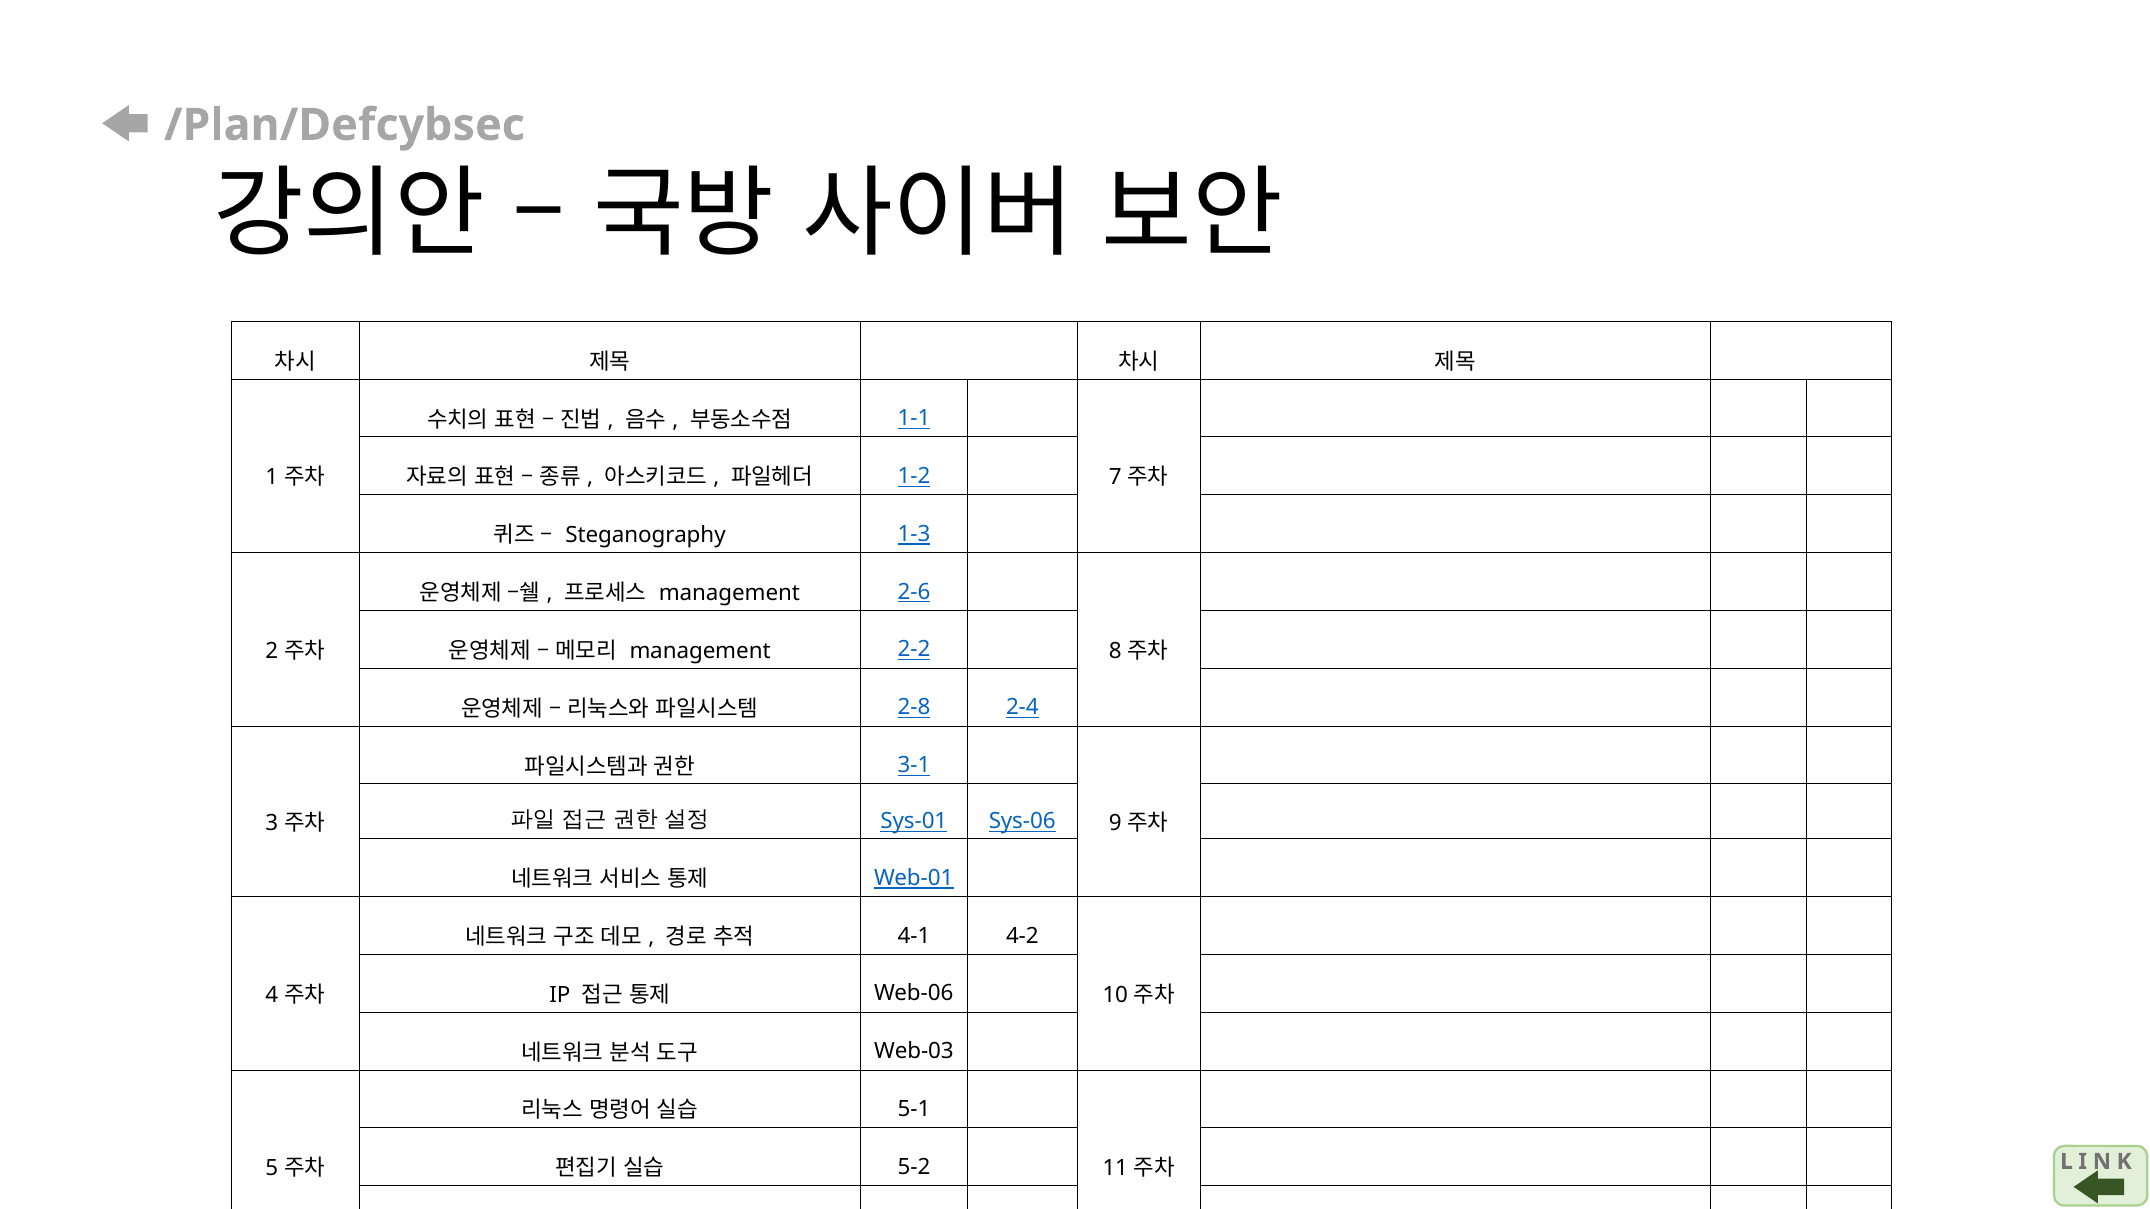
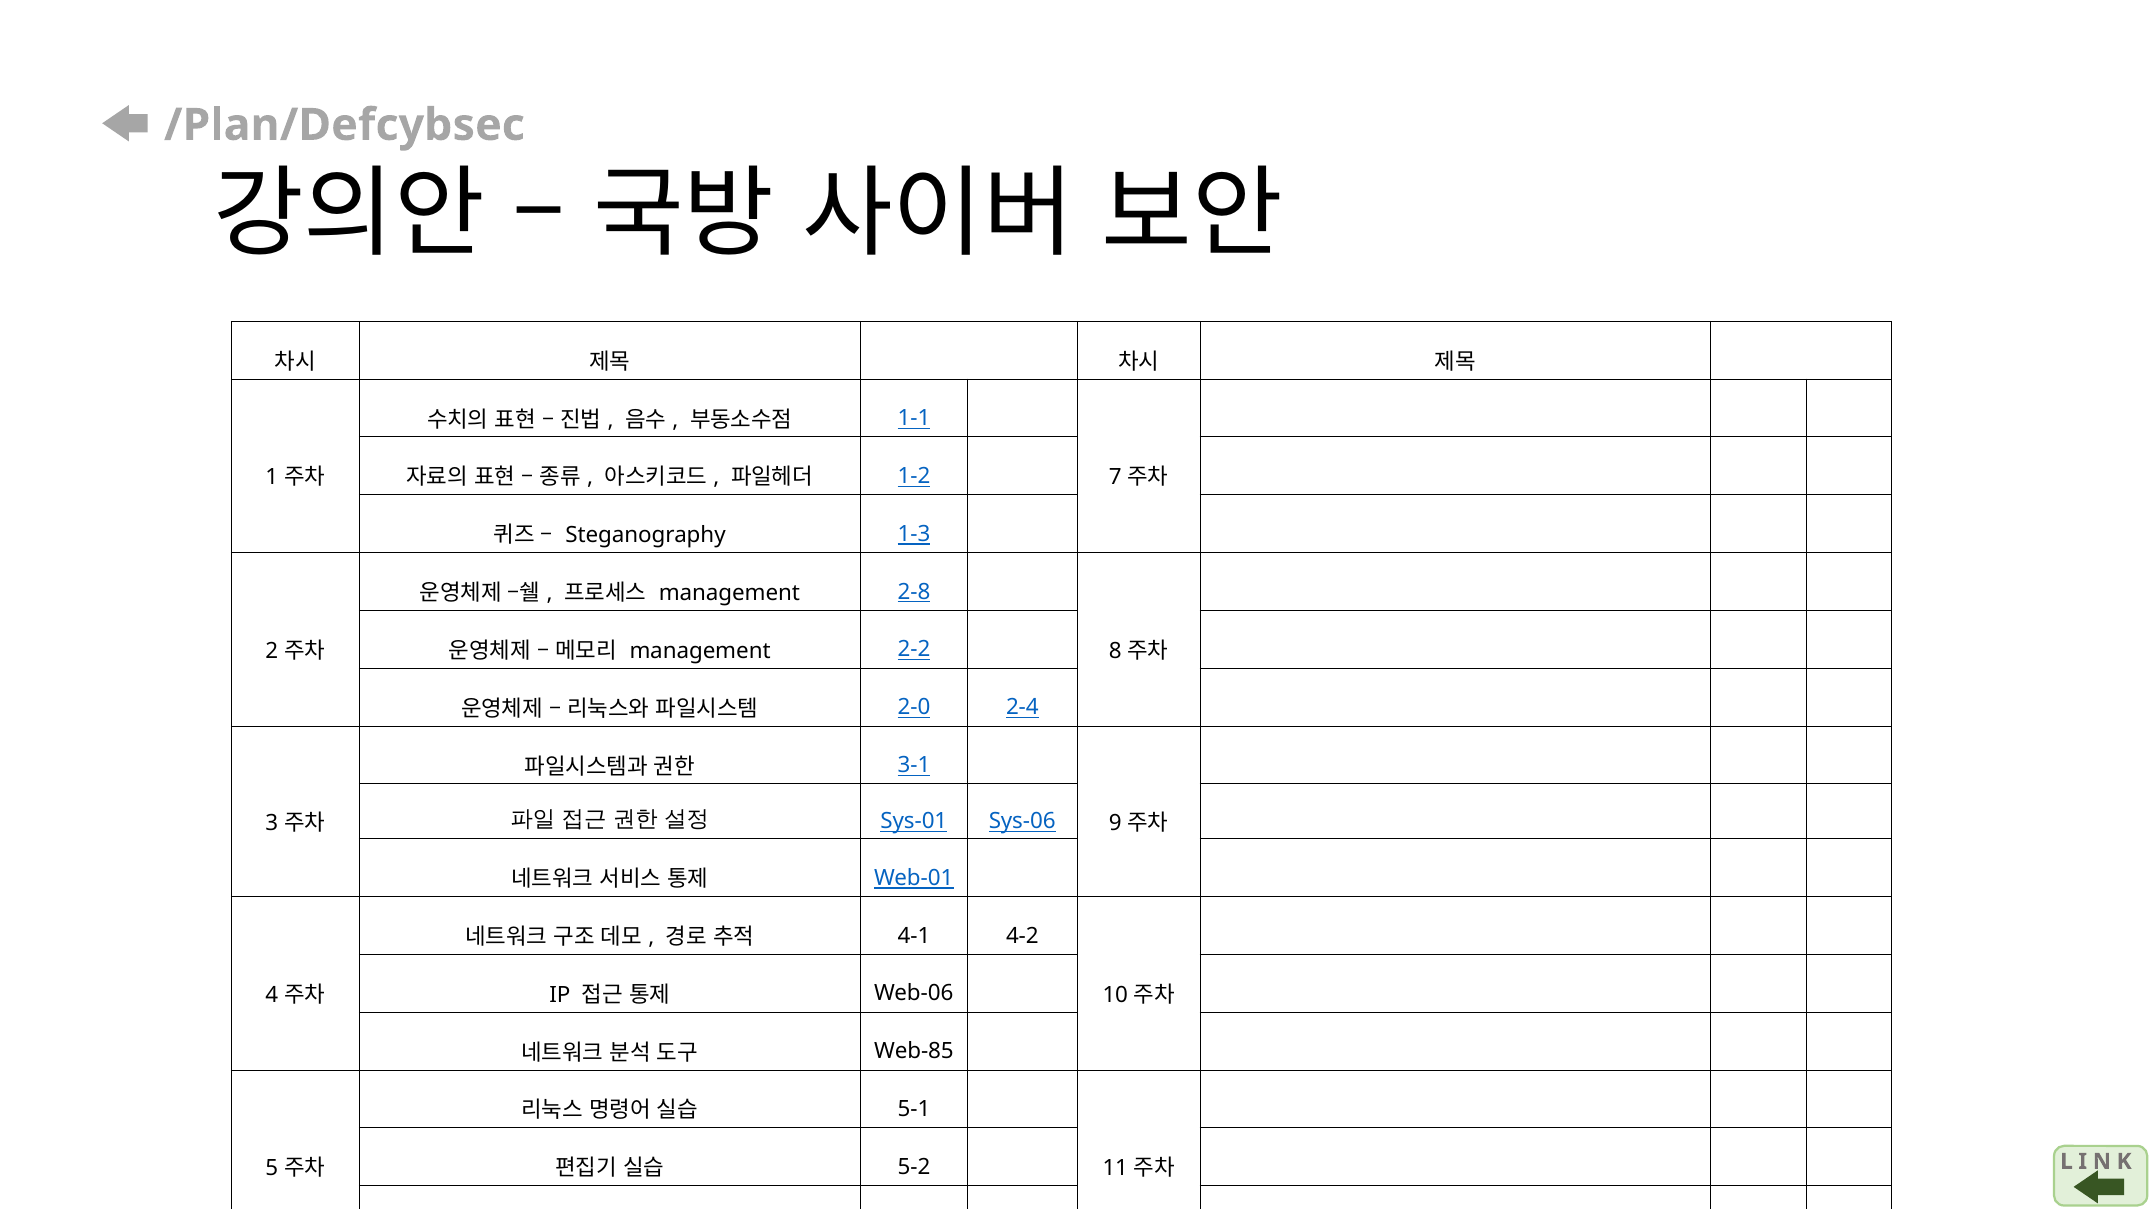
2-6: 2-6 -> 2-8
2-8: 2-8 -> 2-0
Web-03: Web-03 -> Web-85
